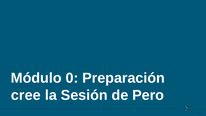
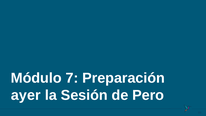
0: 0 -> 7
cree: cree -> ayer
